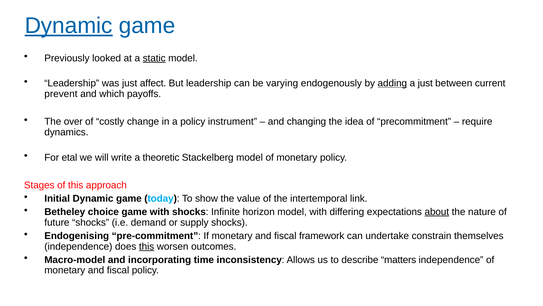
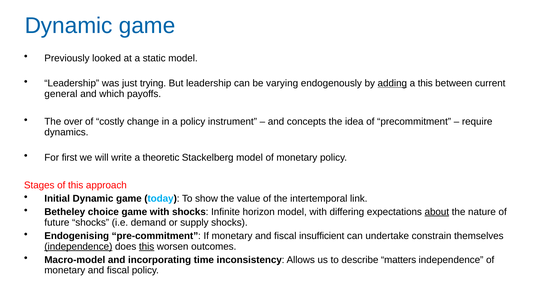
Dynamic at (69, 26) underline: present -> none
static underline: present -> none
affect: affect -> trying
a just: just -> this
prevent: prevent -> general
changing: changing -> concepts
etal: etal -> first
framework: framework -> insufficient
independence at (78, 246) underline: none -> present
